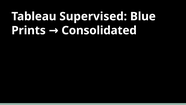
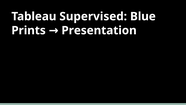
Consolidated: Consolidated -> Presentation
